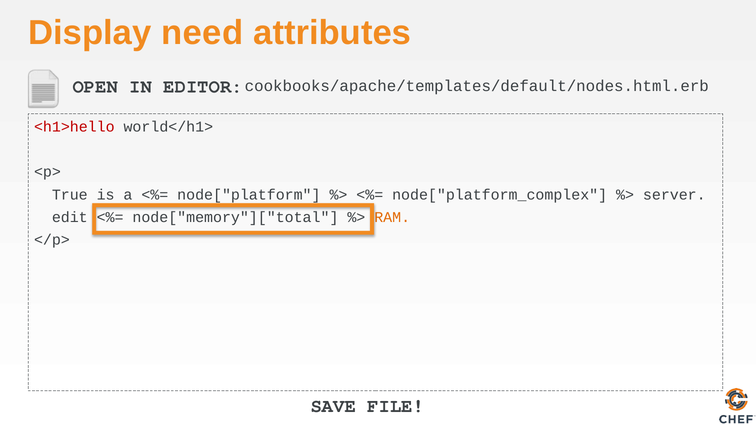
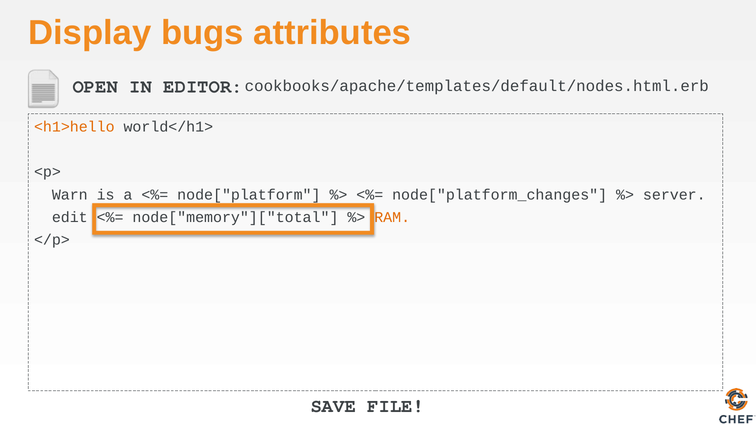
need: need -> bugs
<h1>hello colour: red -> orange
True: True -> Warn
node["platform_complex: node["platform_complex -> node["platform_changes
